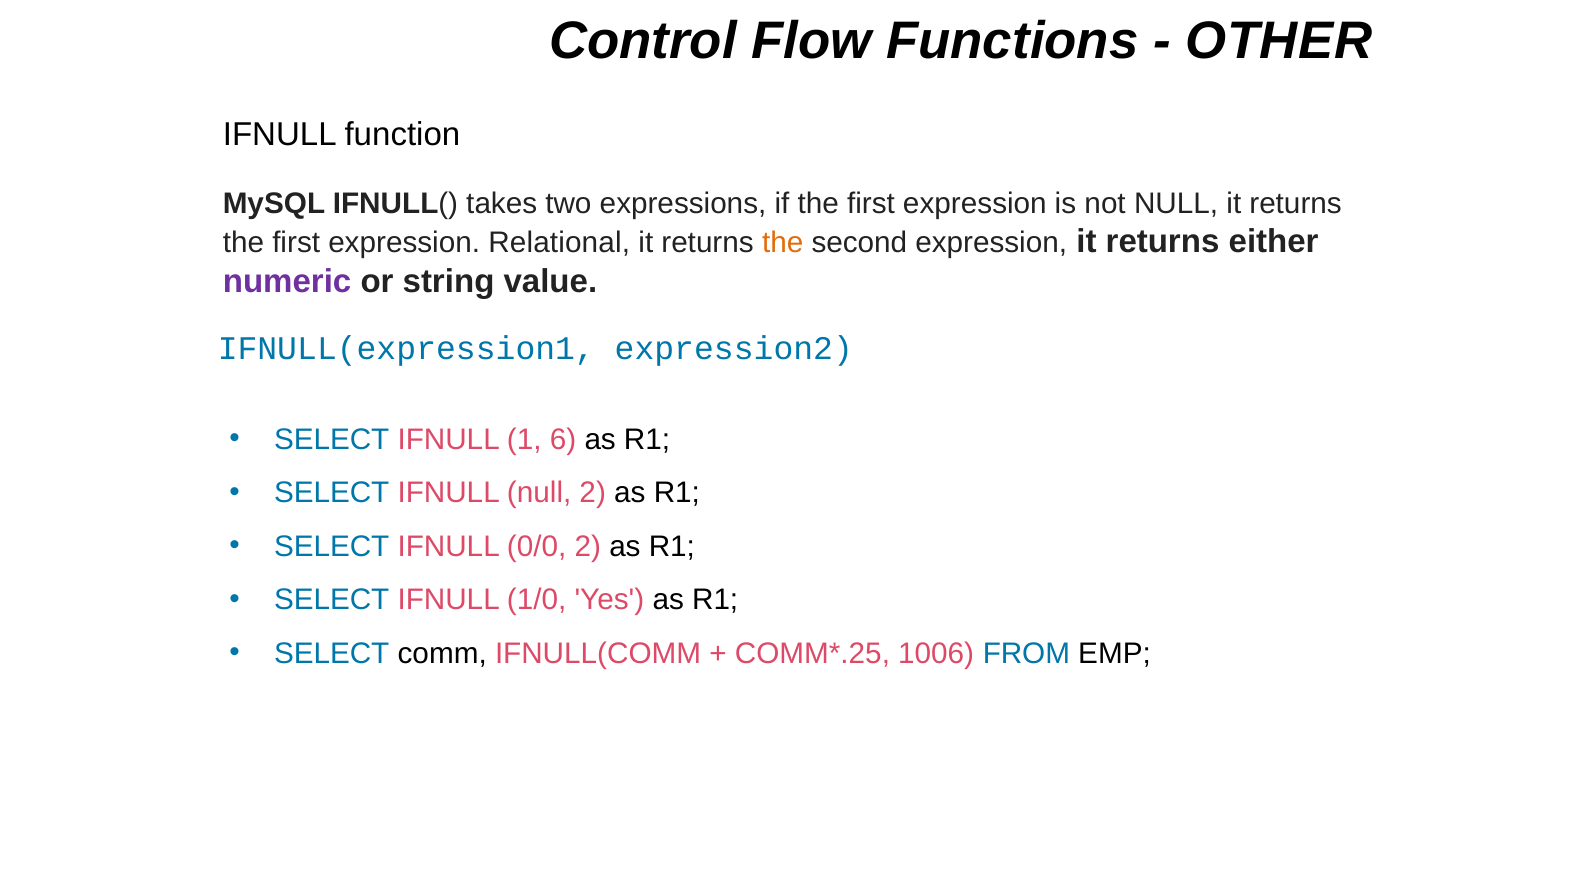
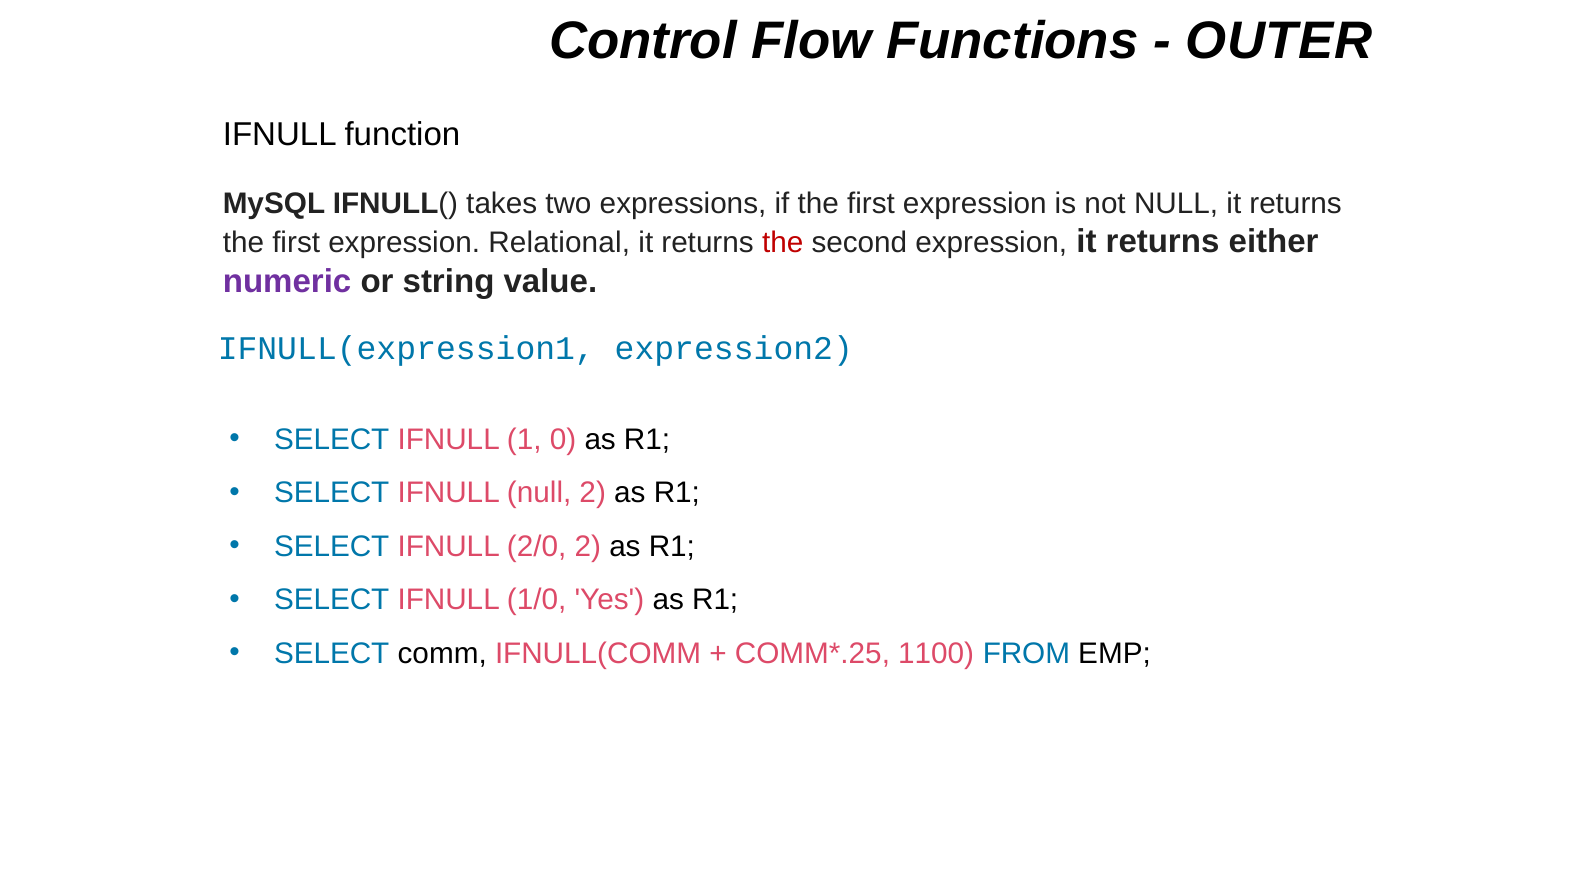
OTHER: OTHER -> OUTER
the at (783, 243) colour: orange -> red
6: 6 -> 0
0/0: 0/0 -> 2/0
1006: 1006 -> 1100
